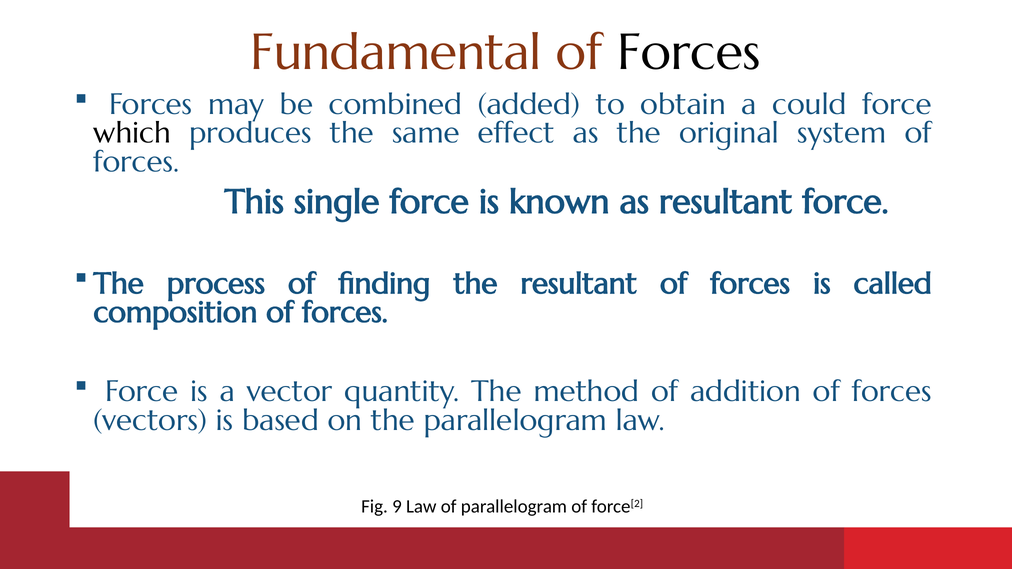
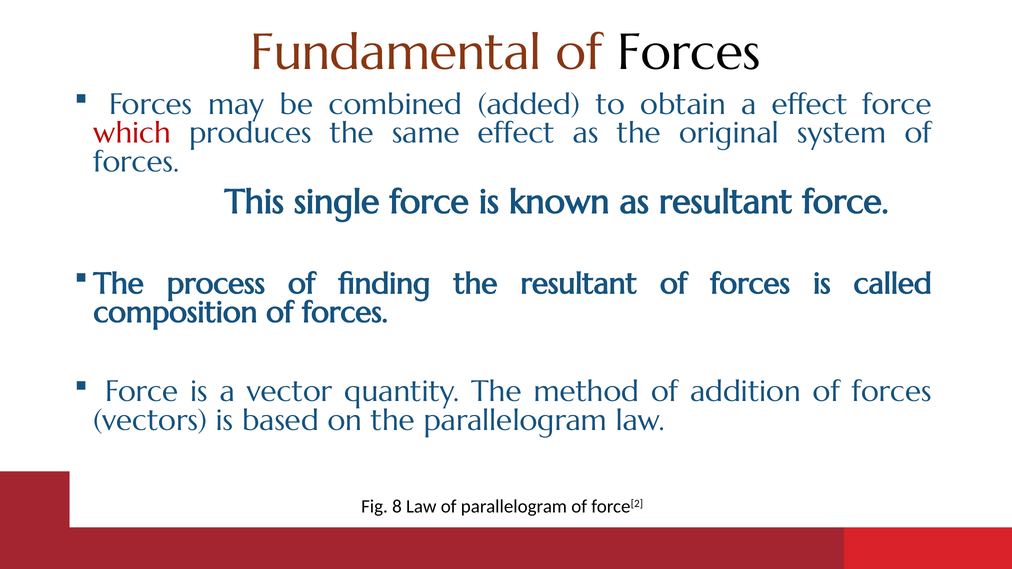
a could: could -> effect
which colour: black -> red
9: 9 -> 8
